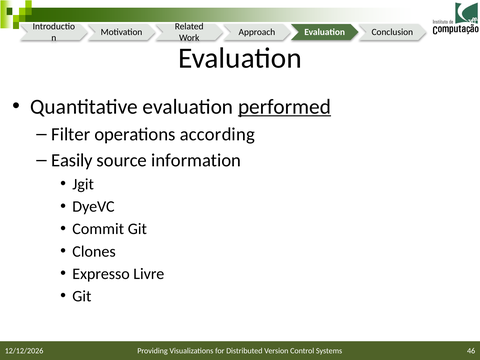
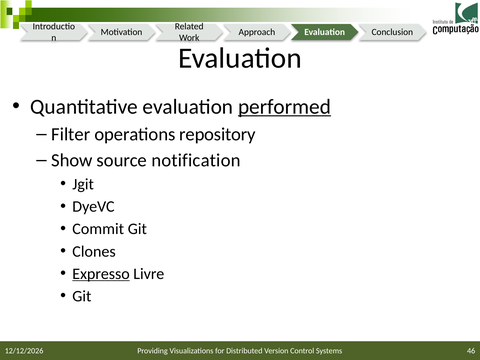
according: according -> repository
Easily: Easily -> Show
information: information -> notification
Expresso underline: none -> present
